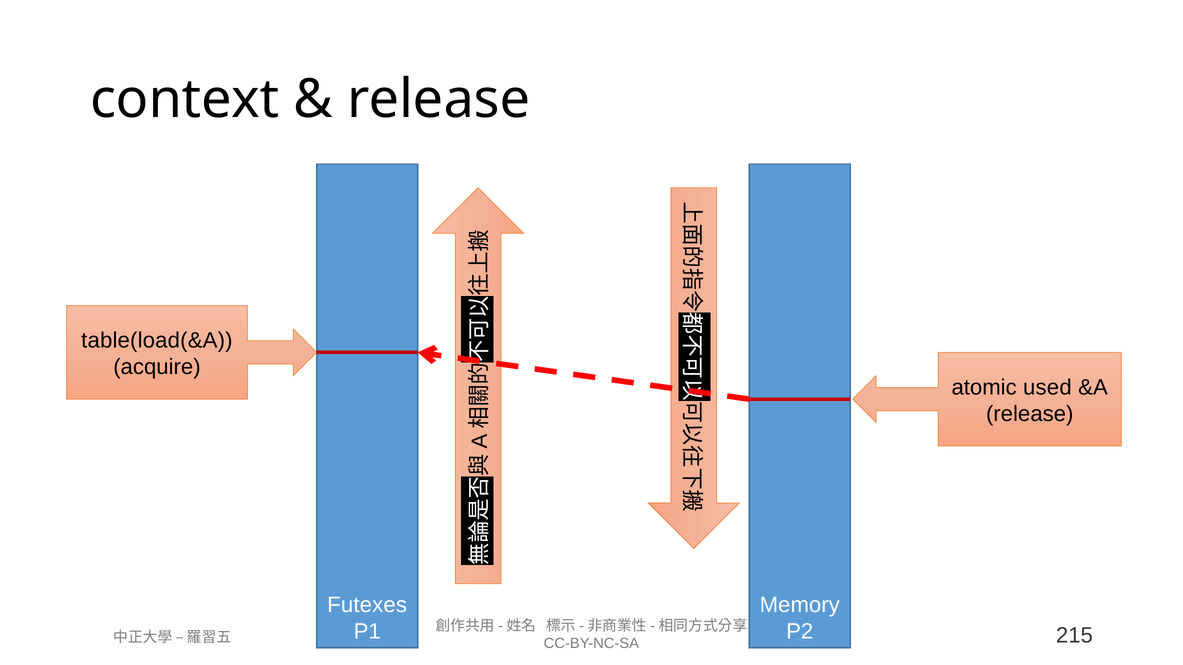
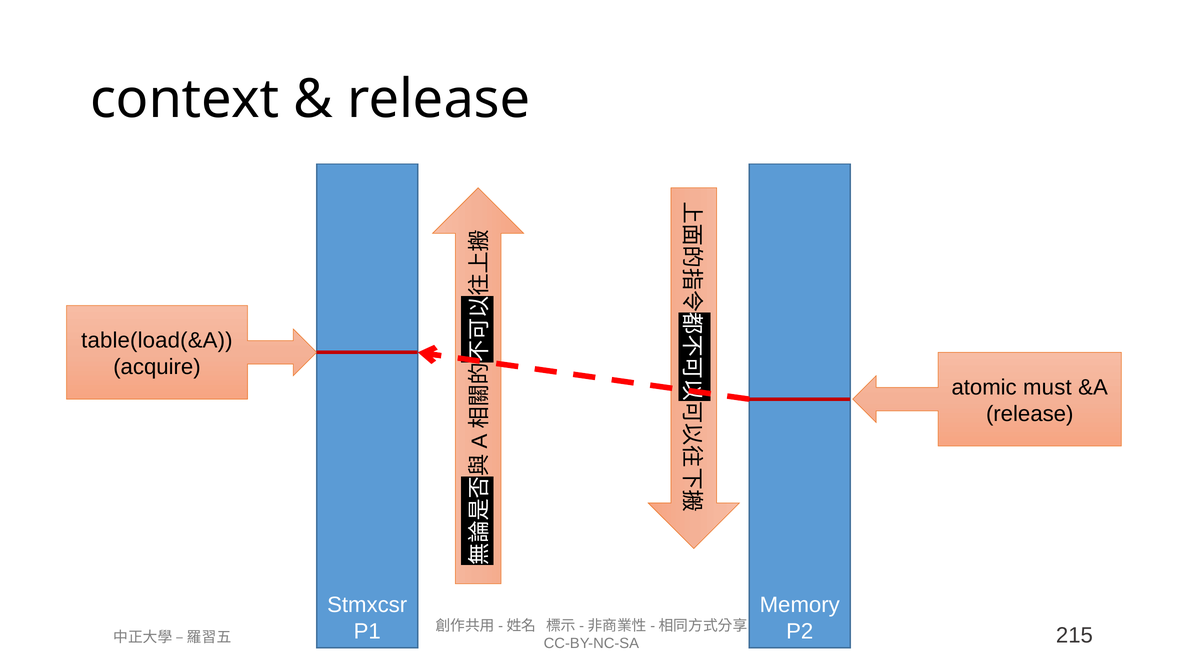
used: used -> must
Futexes: Futexes -> Stmxcsr
